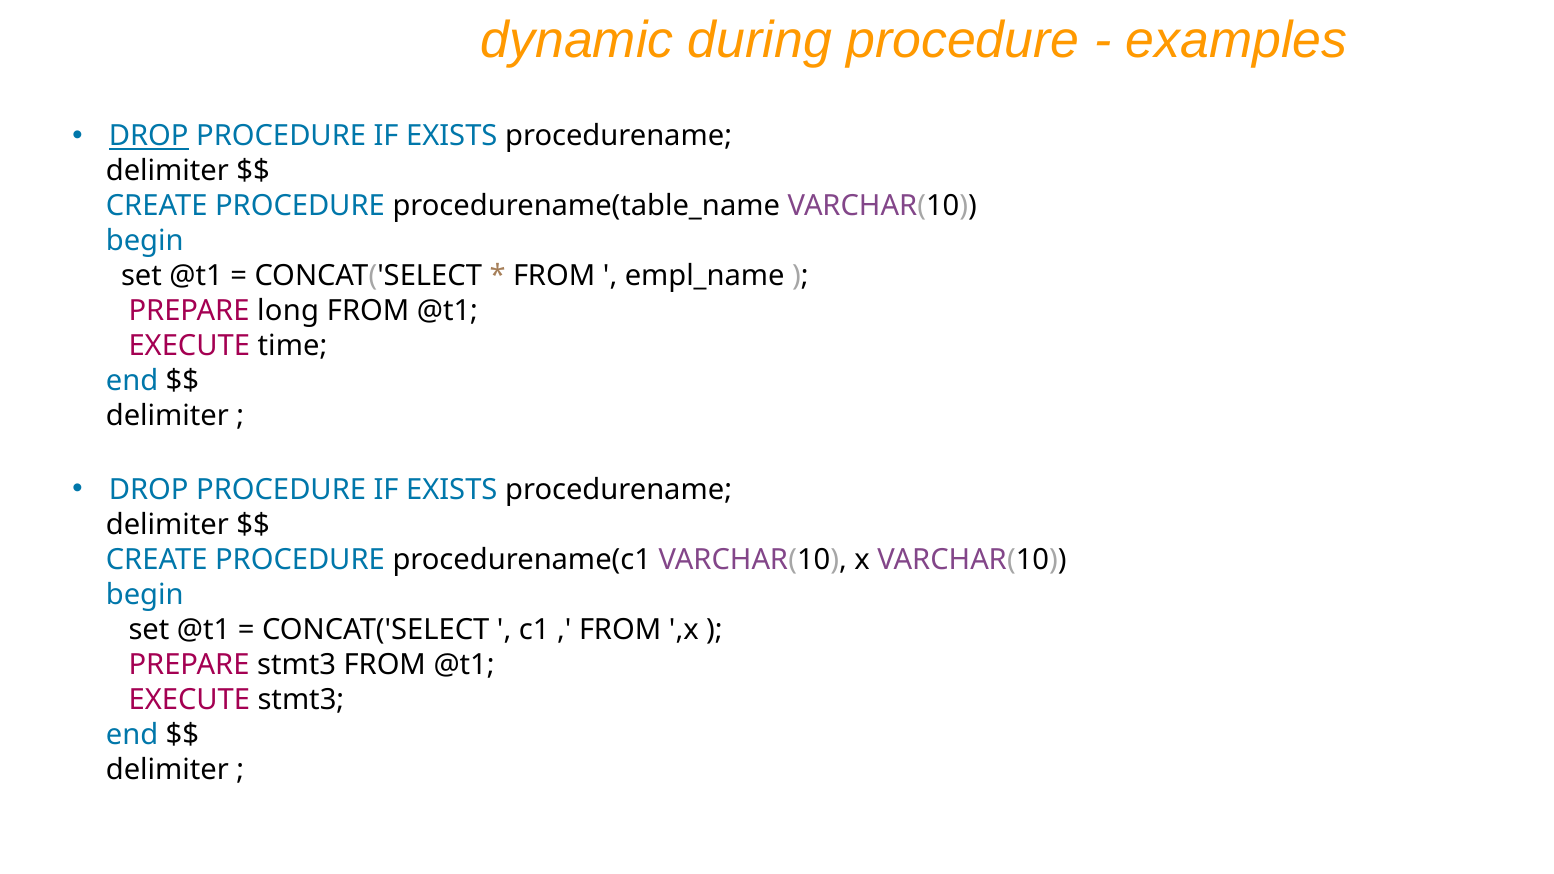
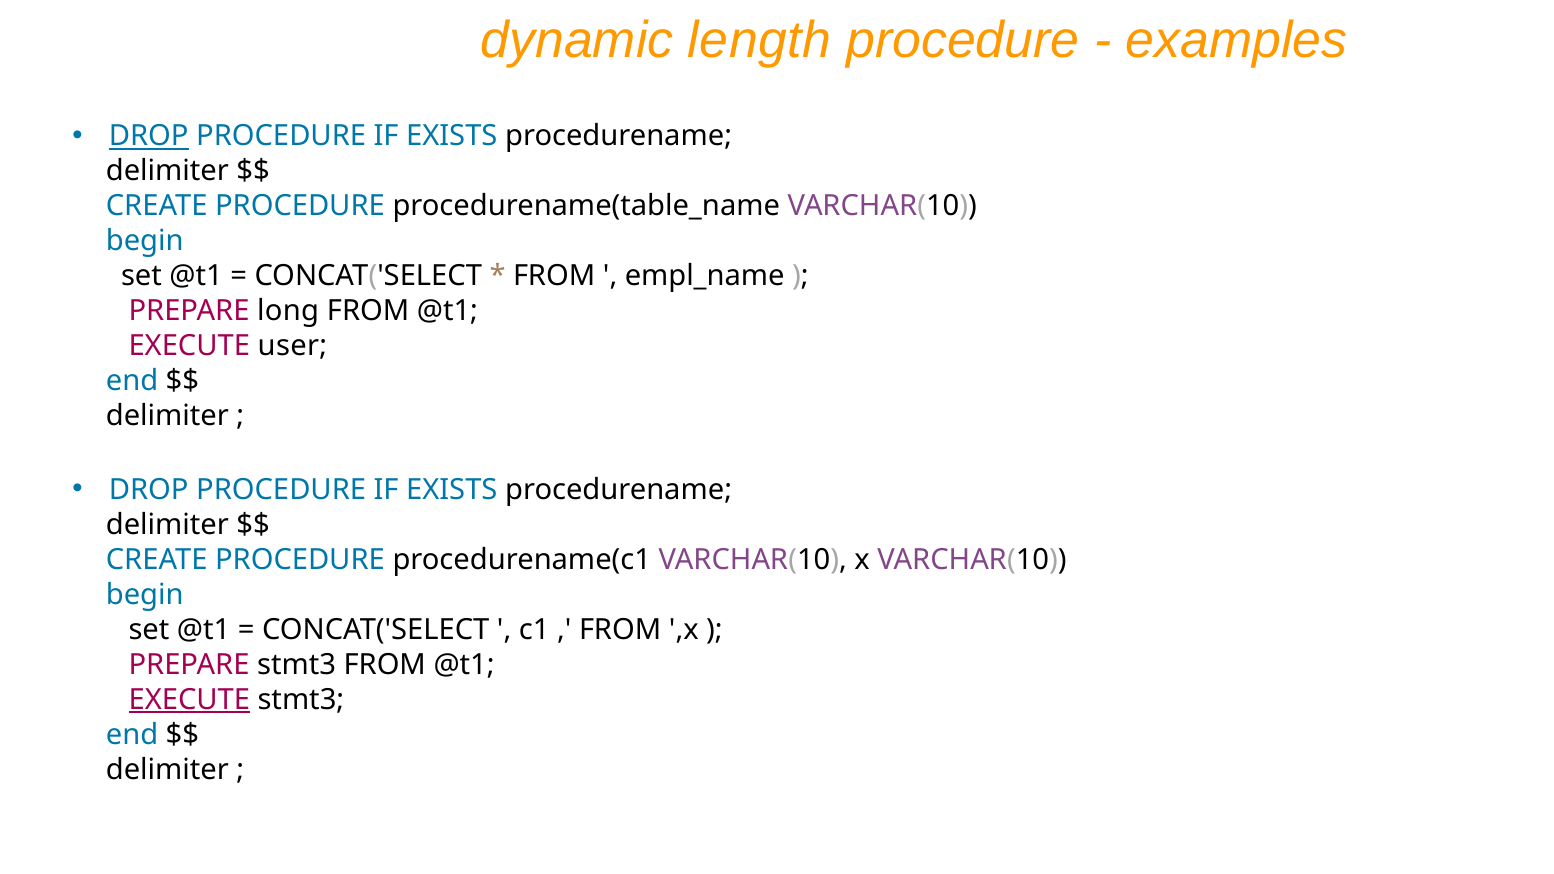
during: during -> length
time: time -> user
EXECUTE at (189, 700) underline: none -> present
